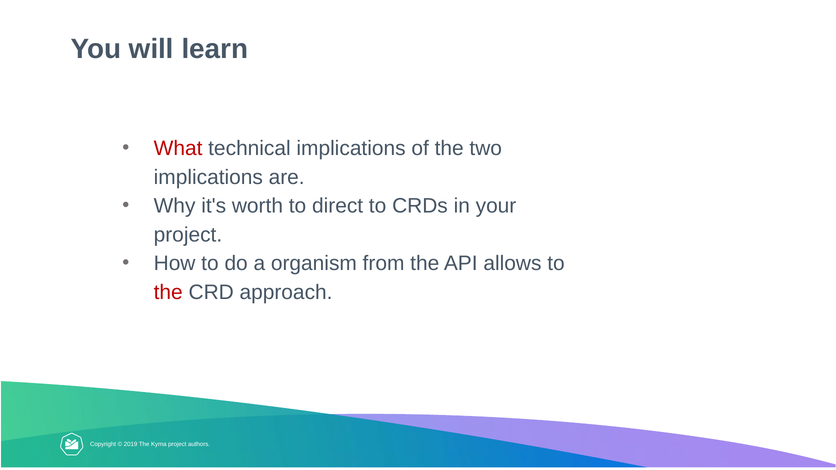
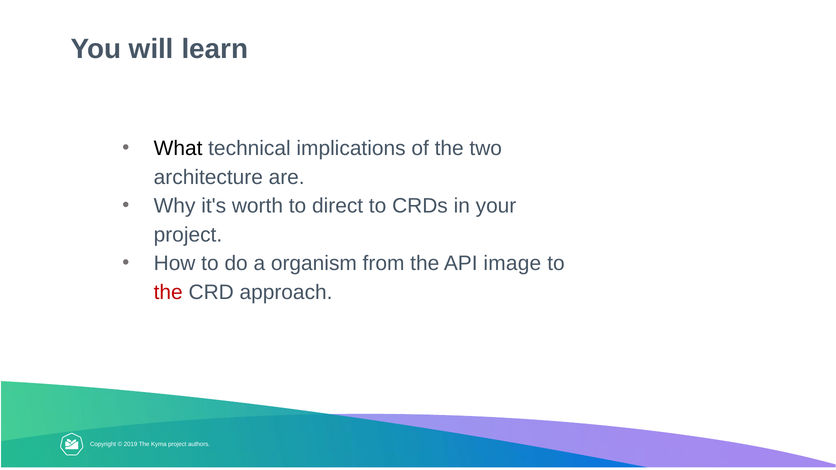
What colour: red -> black
implications at (208, 177): implications -> architecture
allows: allows -> image
